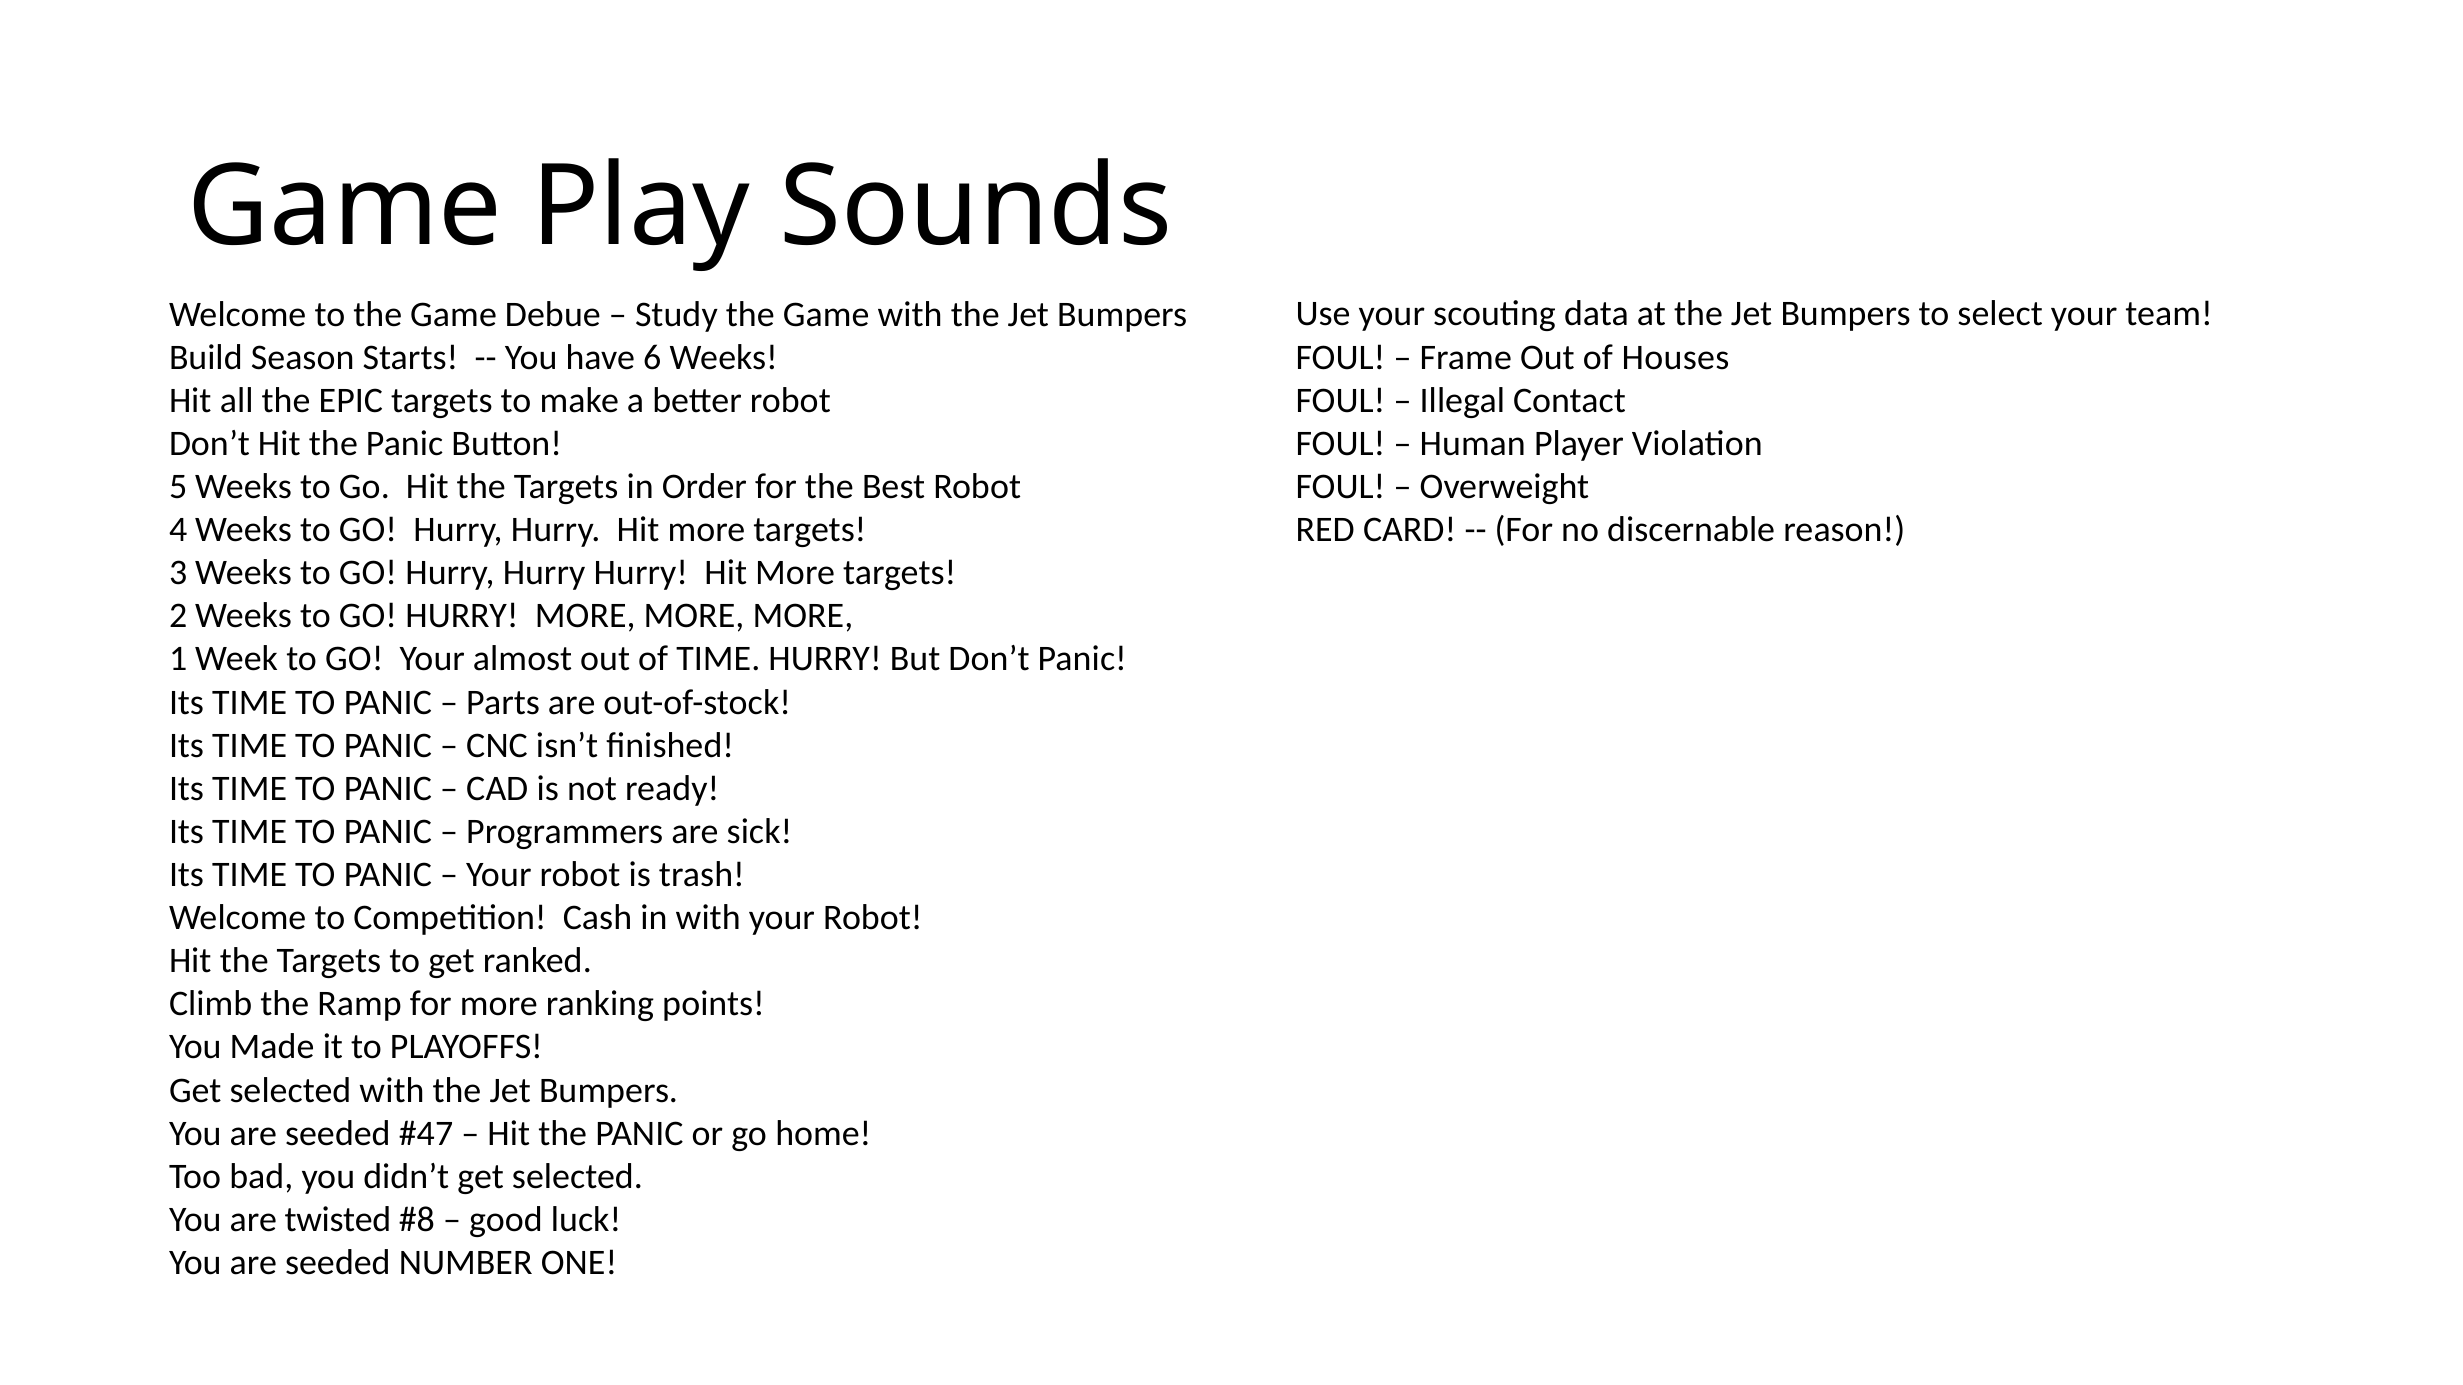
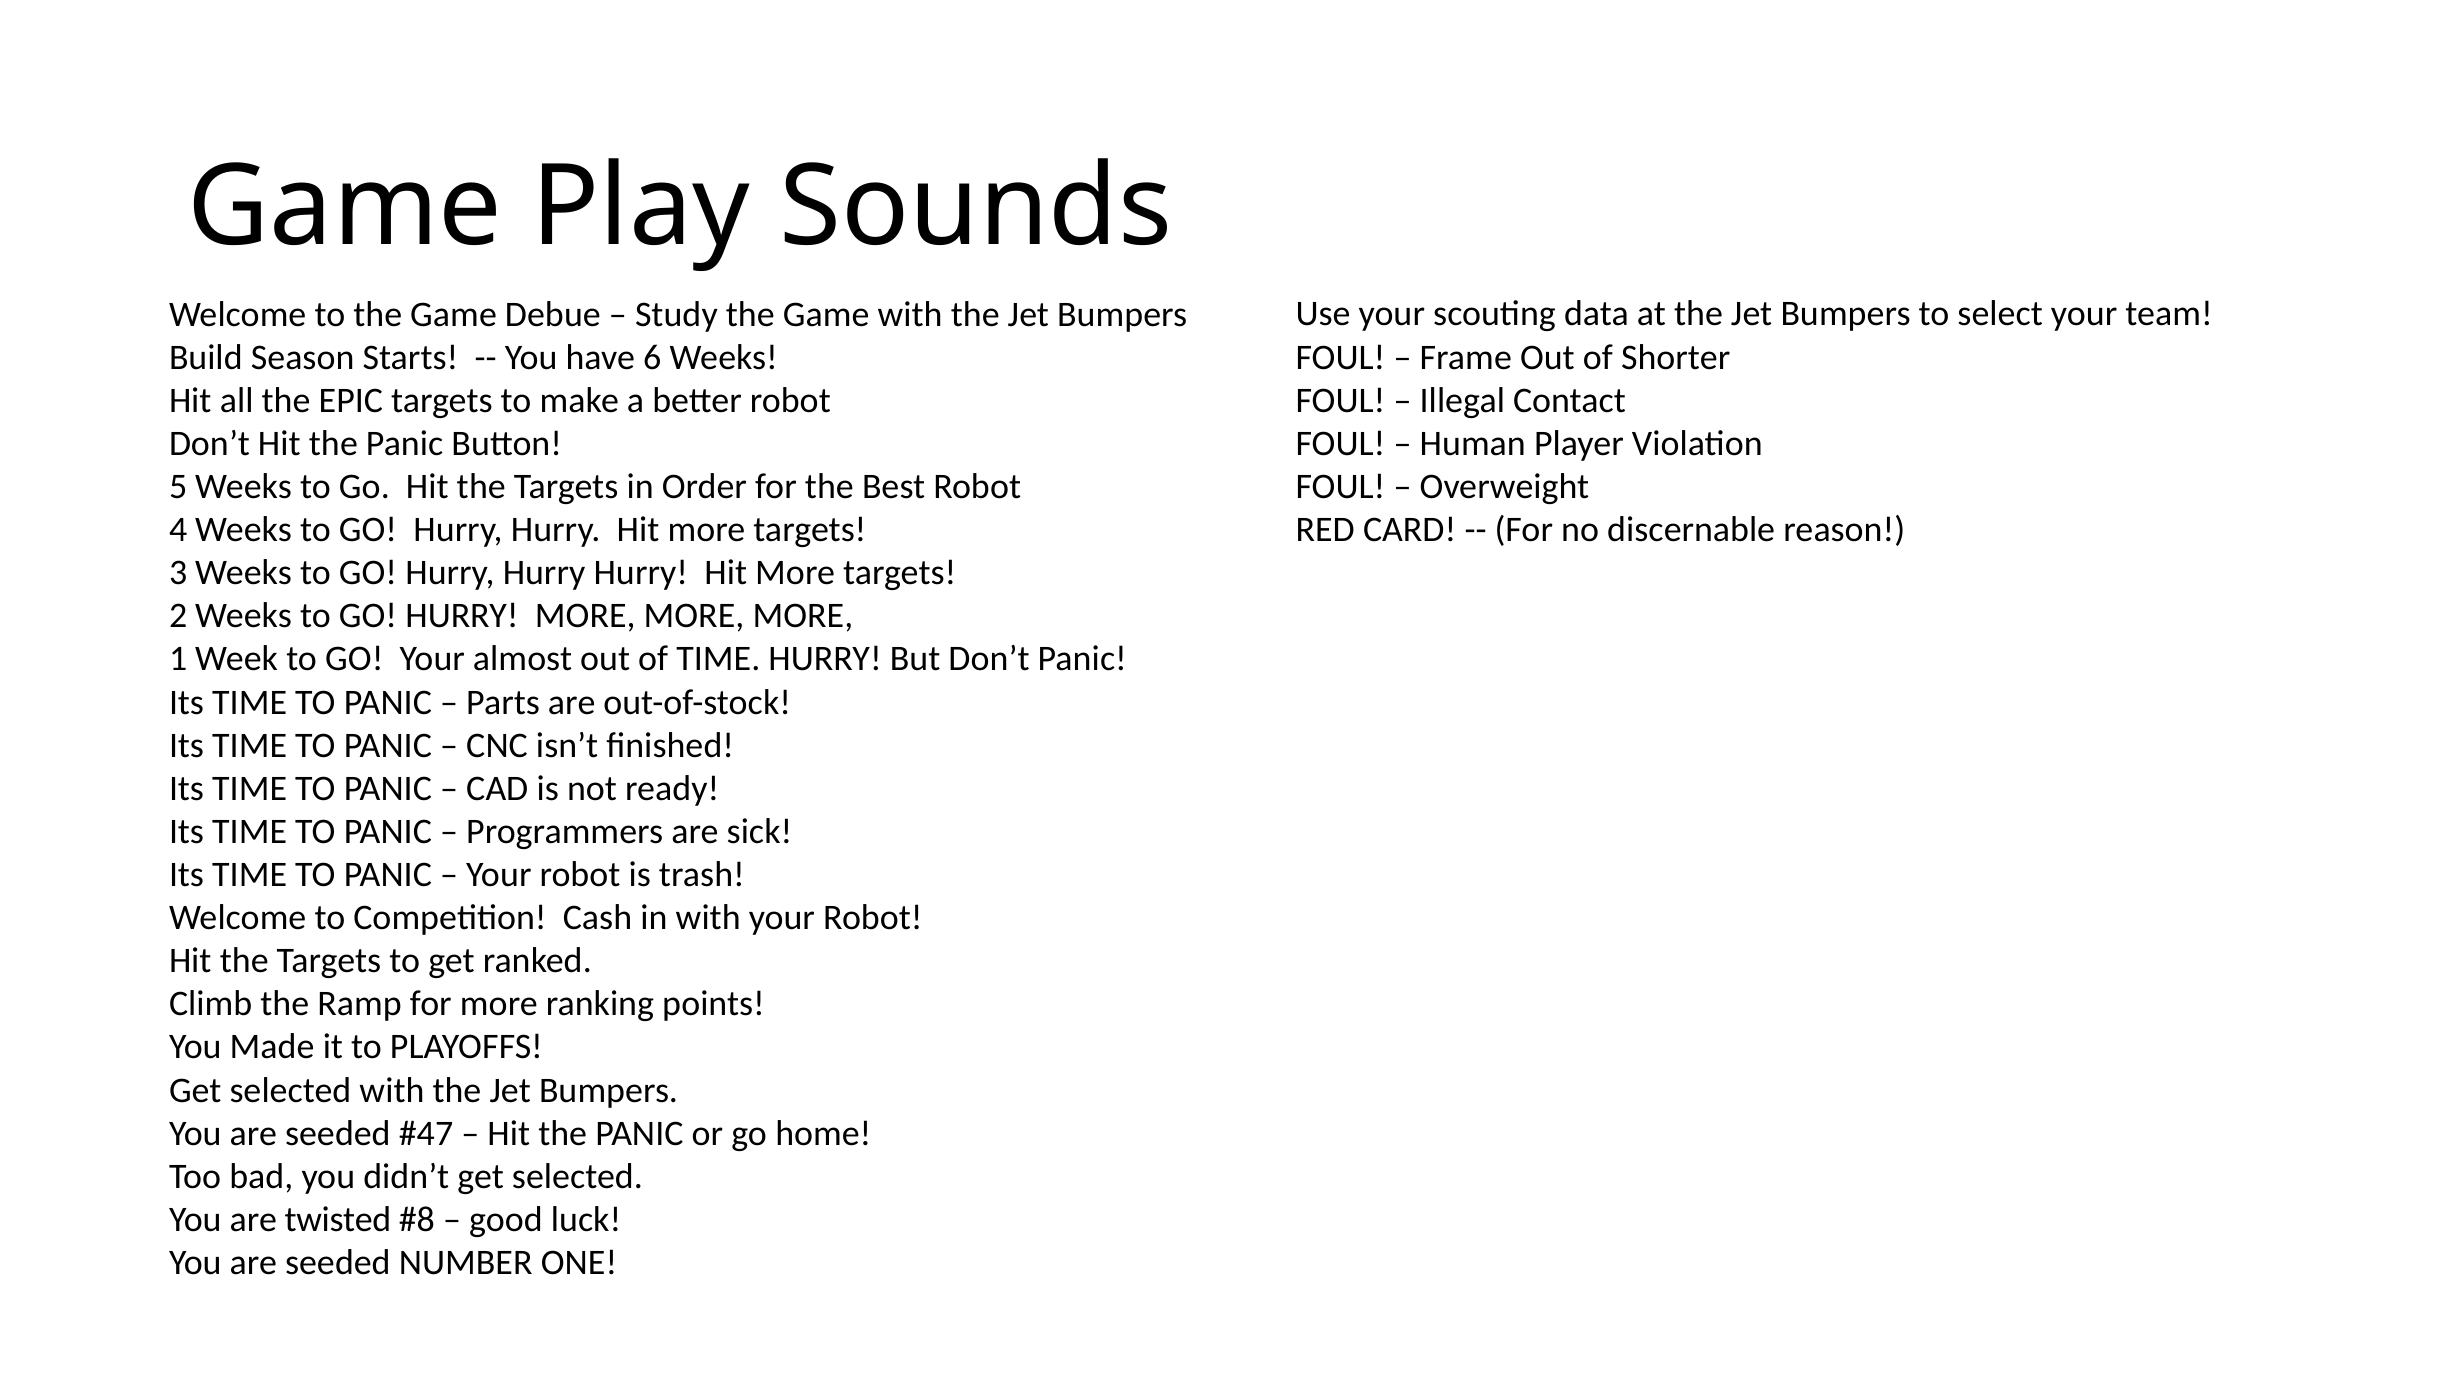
Houses: Houses -> Shorter
